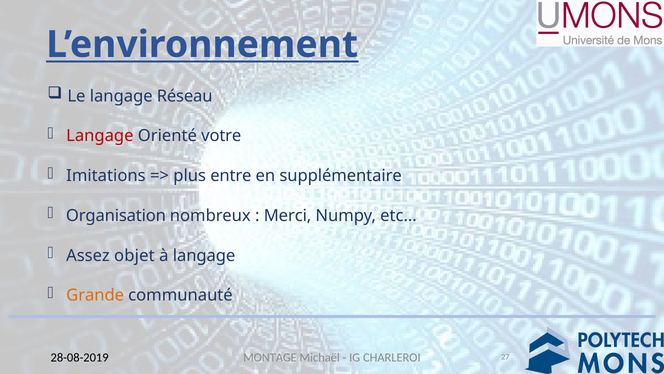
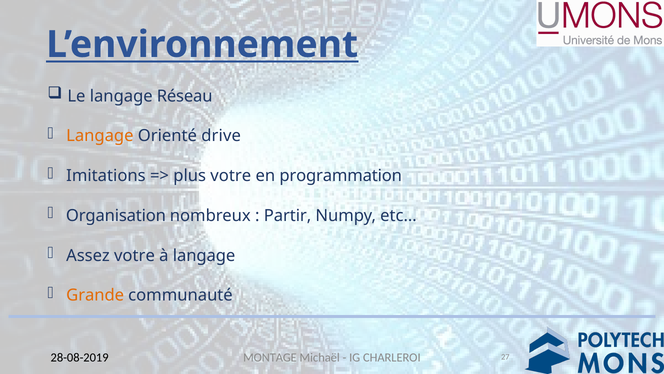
Langage at (100, 136) colour: red -> orange
votre: votre -> drive
plus entre: entre -> votre
supplémentaire: supplémentaire -> programmation
Merci: Merci -> Partir
Assez objet: objet -> votre
